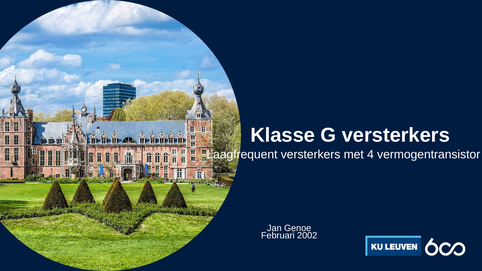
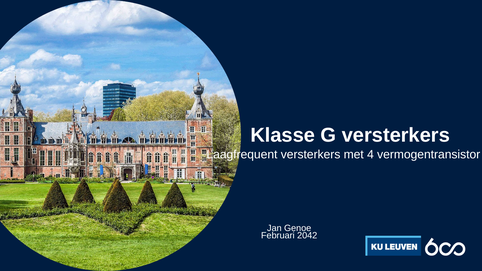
2002: 2002 -> 2042
